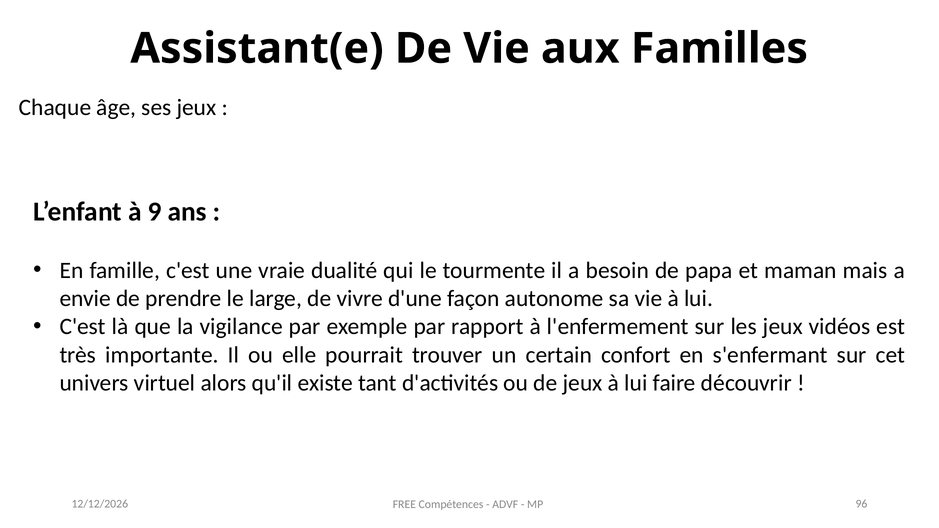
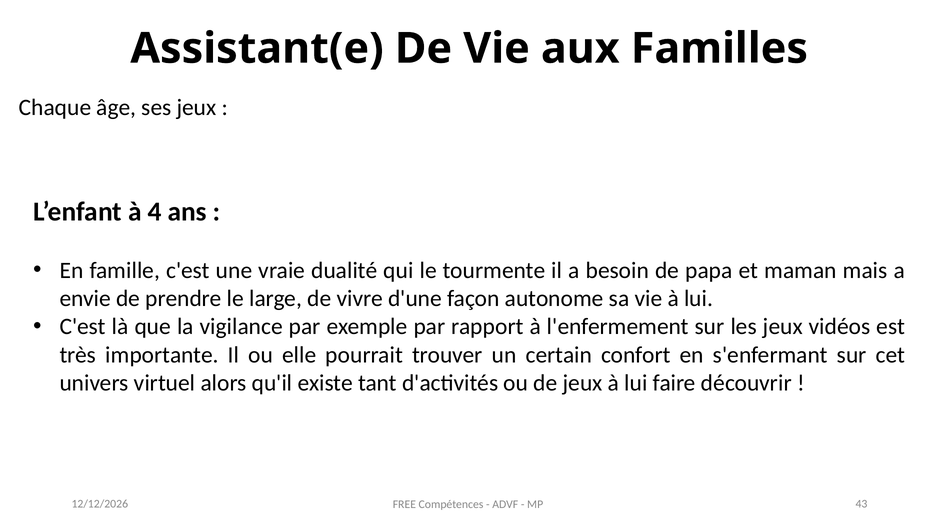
9: 9 -> 4
96: 96 -> 43
